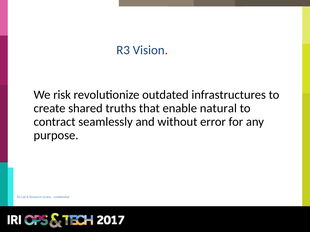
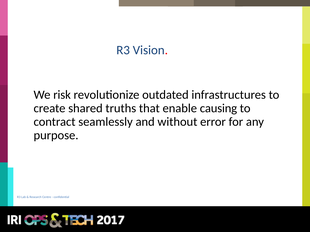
natural: natural -> causing
